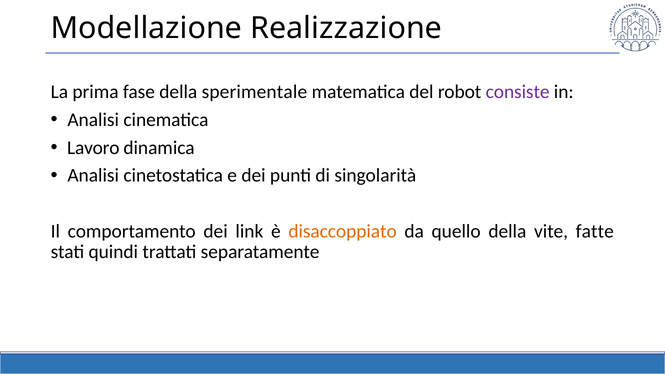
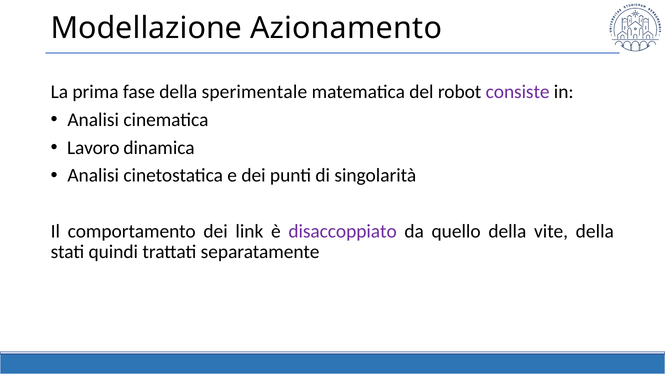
Realizzazione: Realizzazione -> Azionamento
disaccoppiato colour: orange -> purple
vite fatte: fatte -> della
